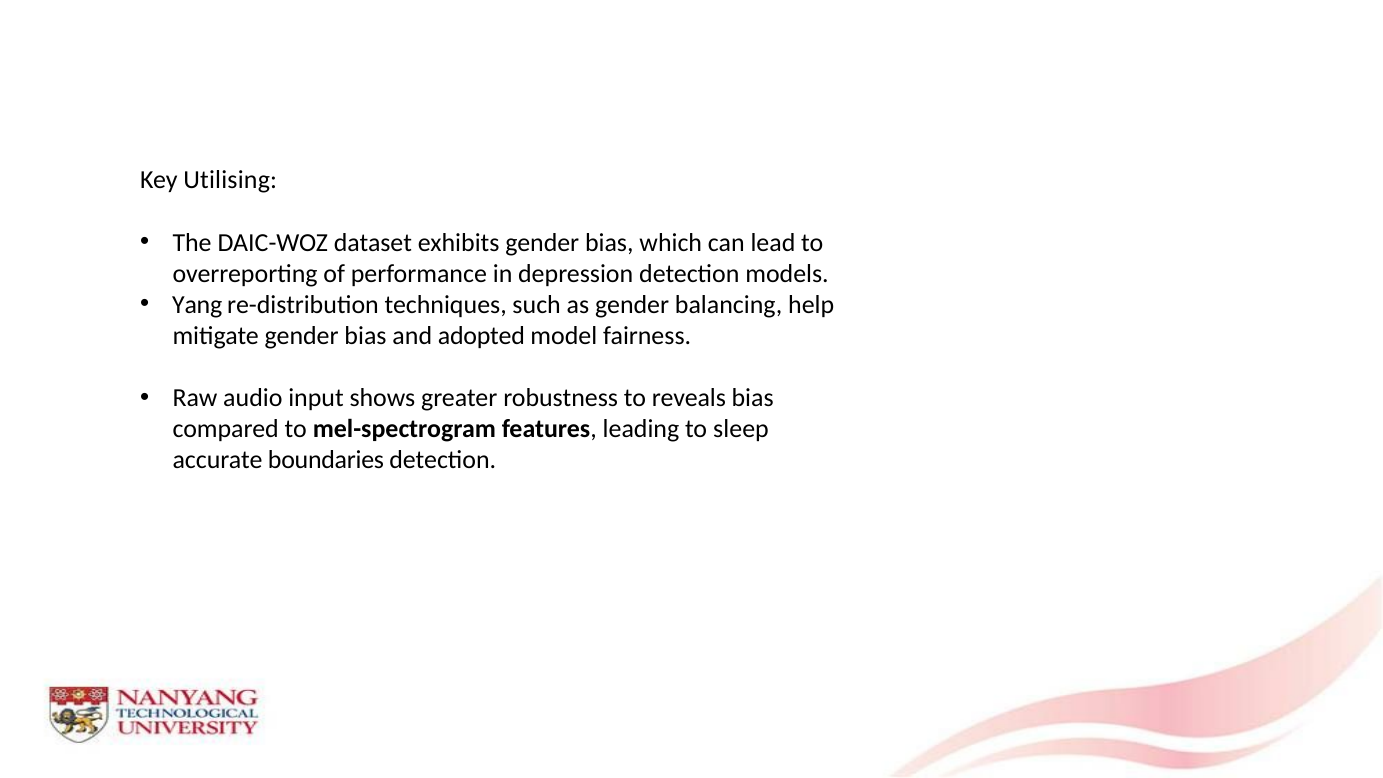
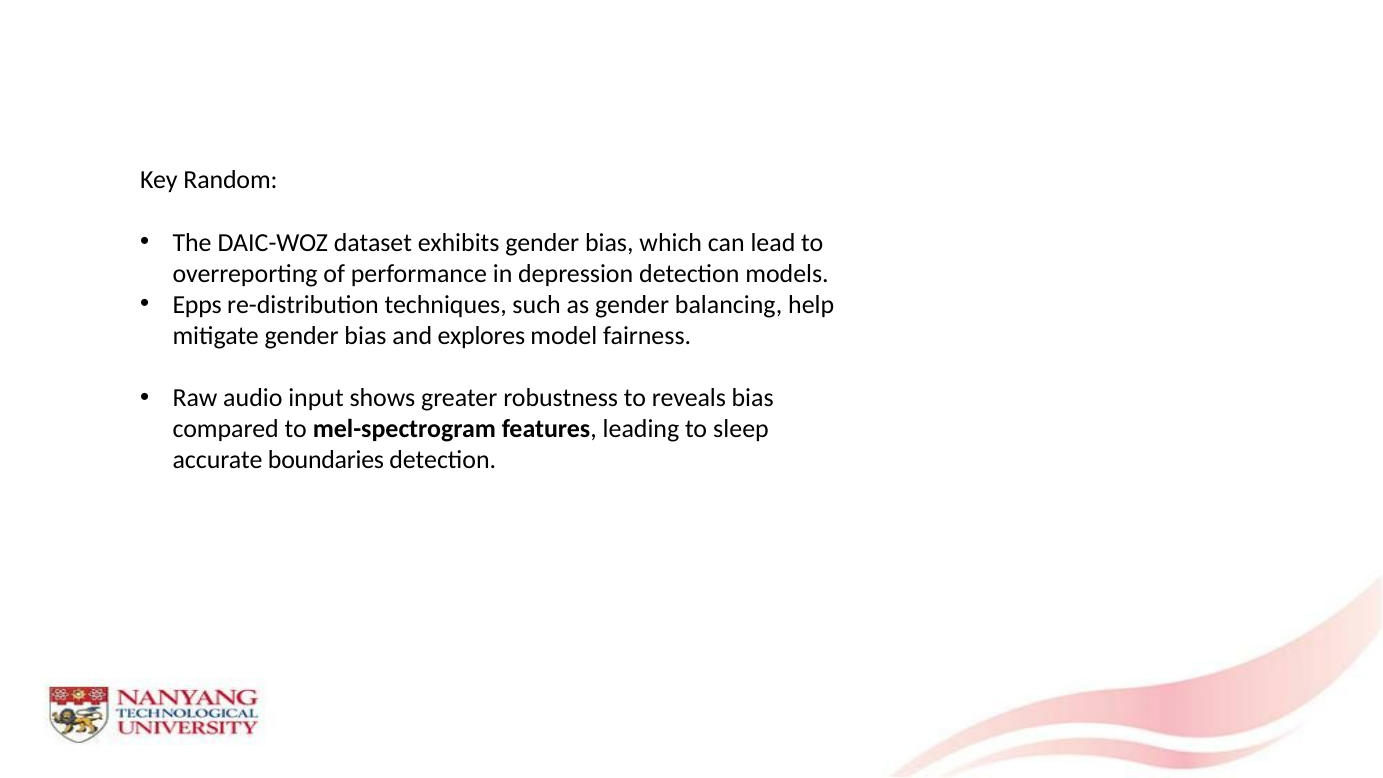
Utilising: Utilising -> Random
Yang: Yang -> Epps
adopted: adopted -> explores
